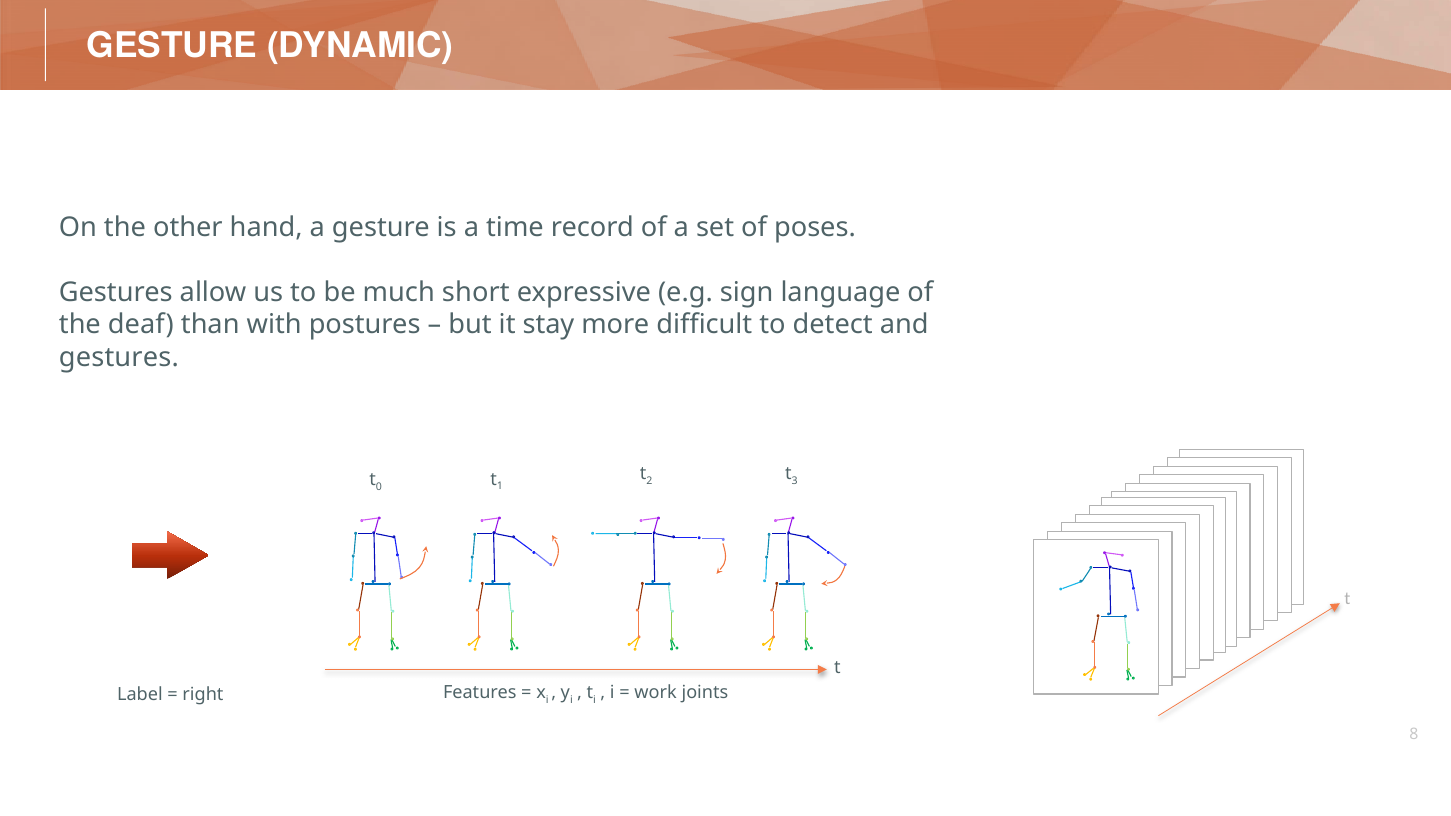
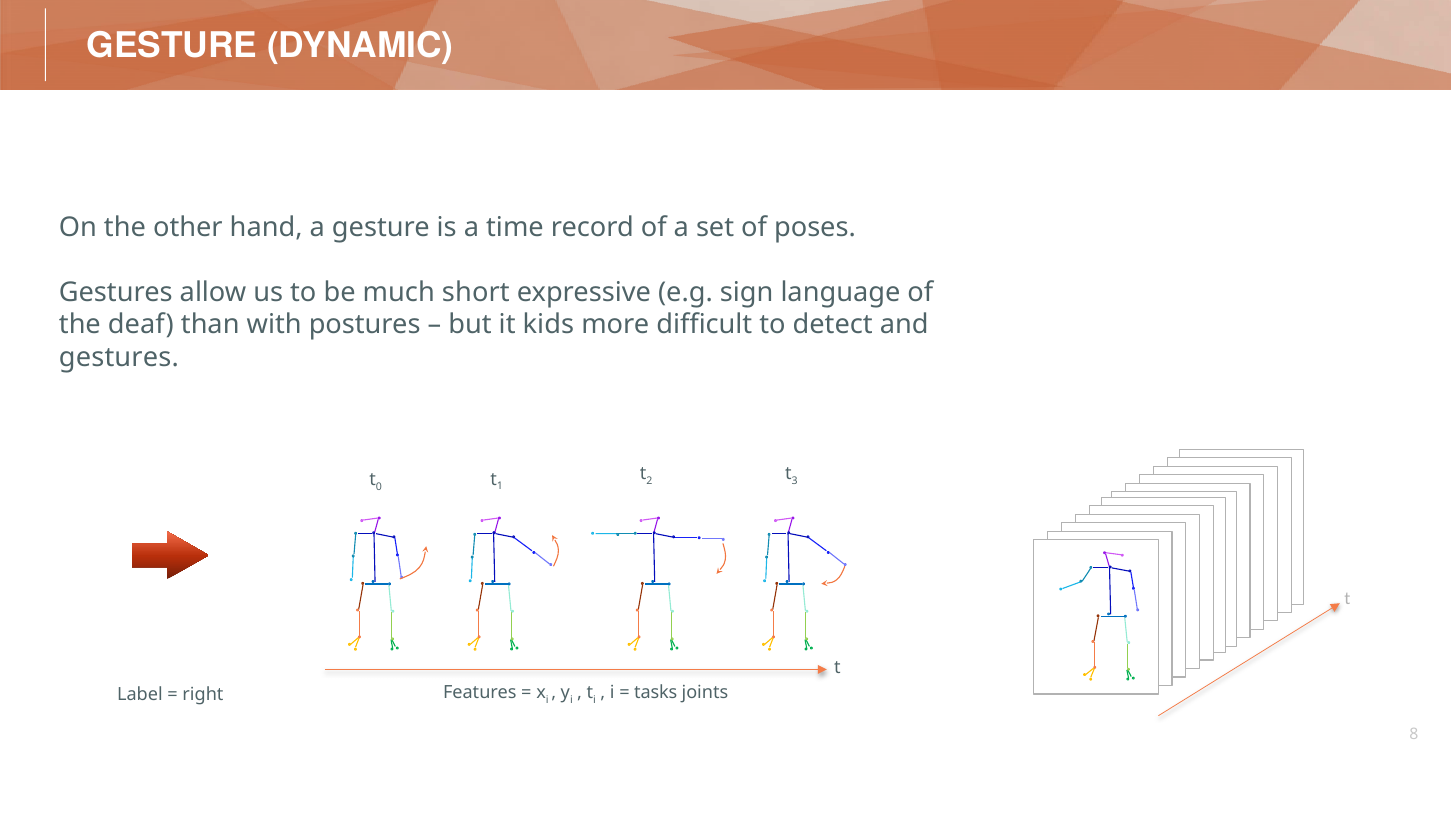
stay: stay -> kids
work: work -> tasks
